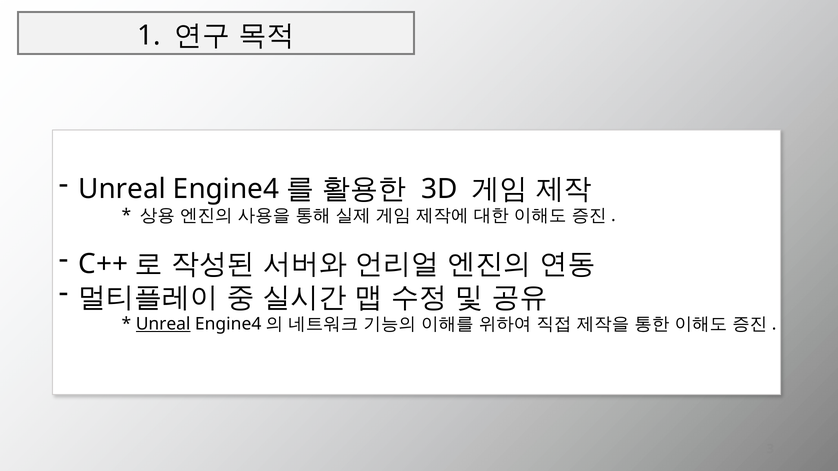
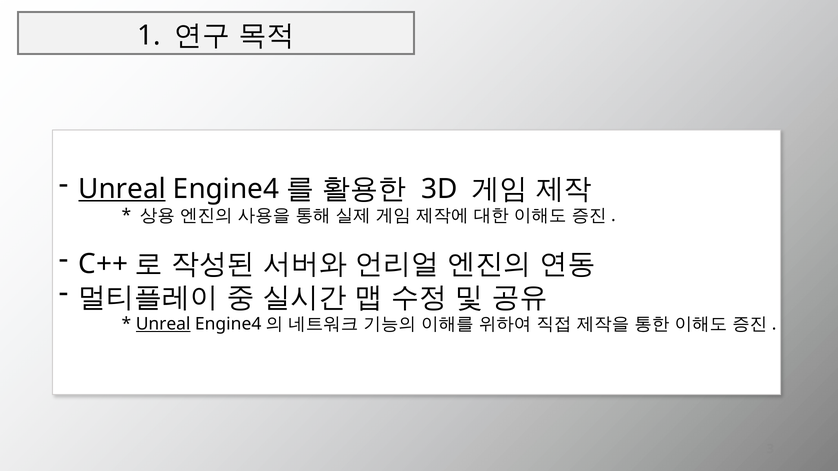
Unreal at (122, 189) underline: none -> present
